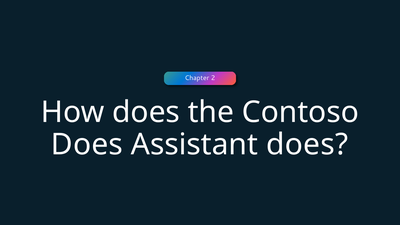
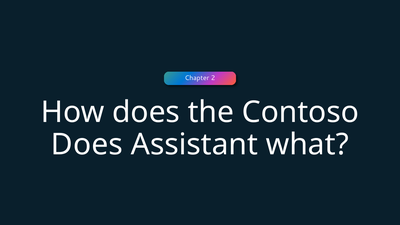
Assistant does: does -> what
